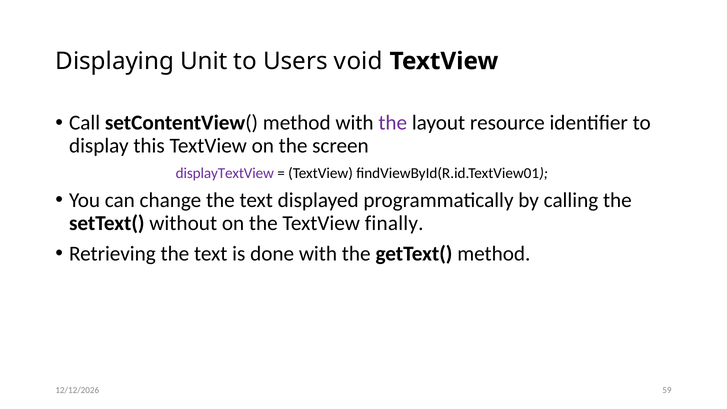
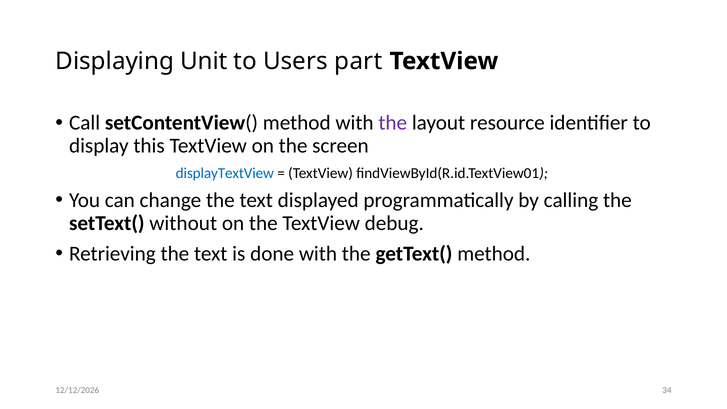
void: void -> part
displayTextView colour: purple -> blue
finally: finally -> debug
59: 59 -> 34
